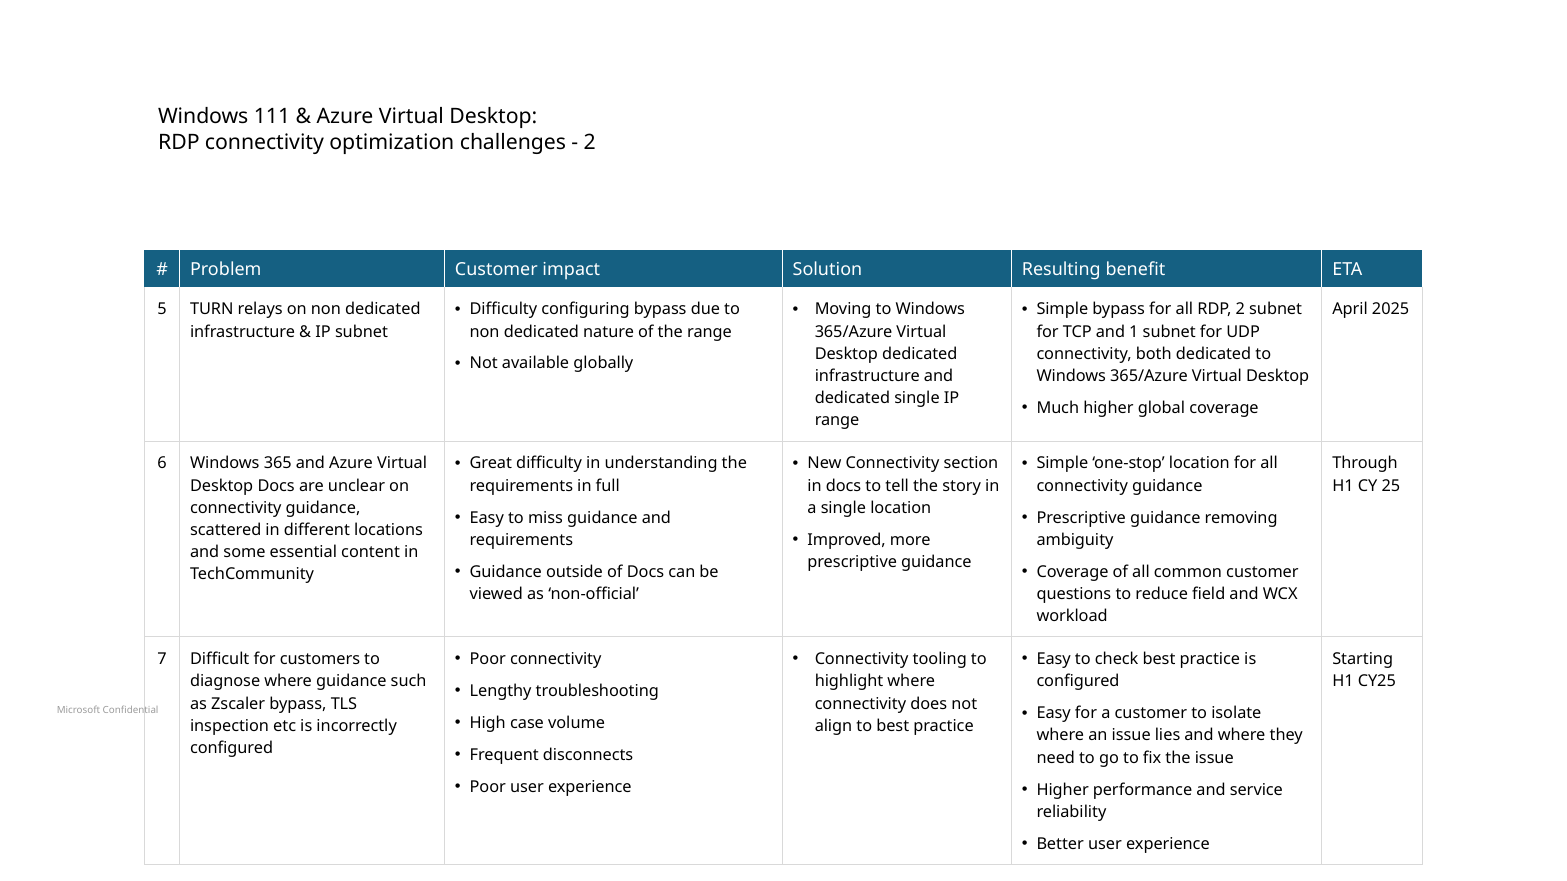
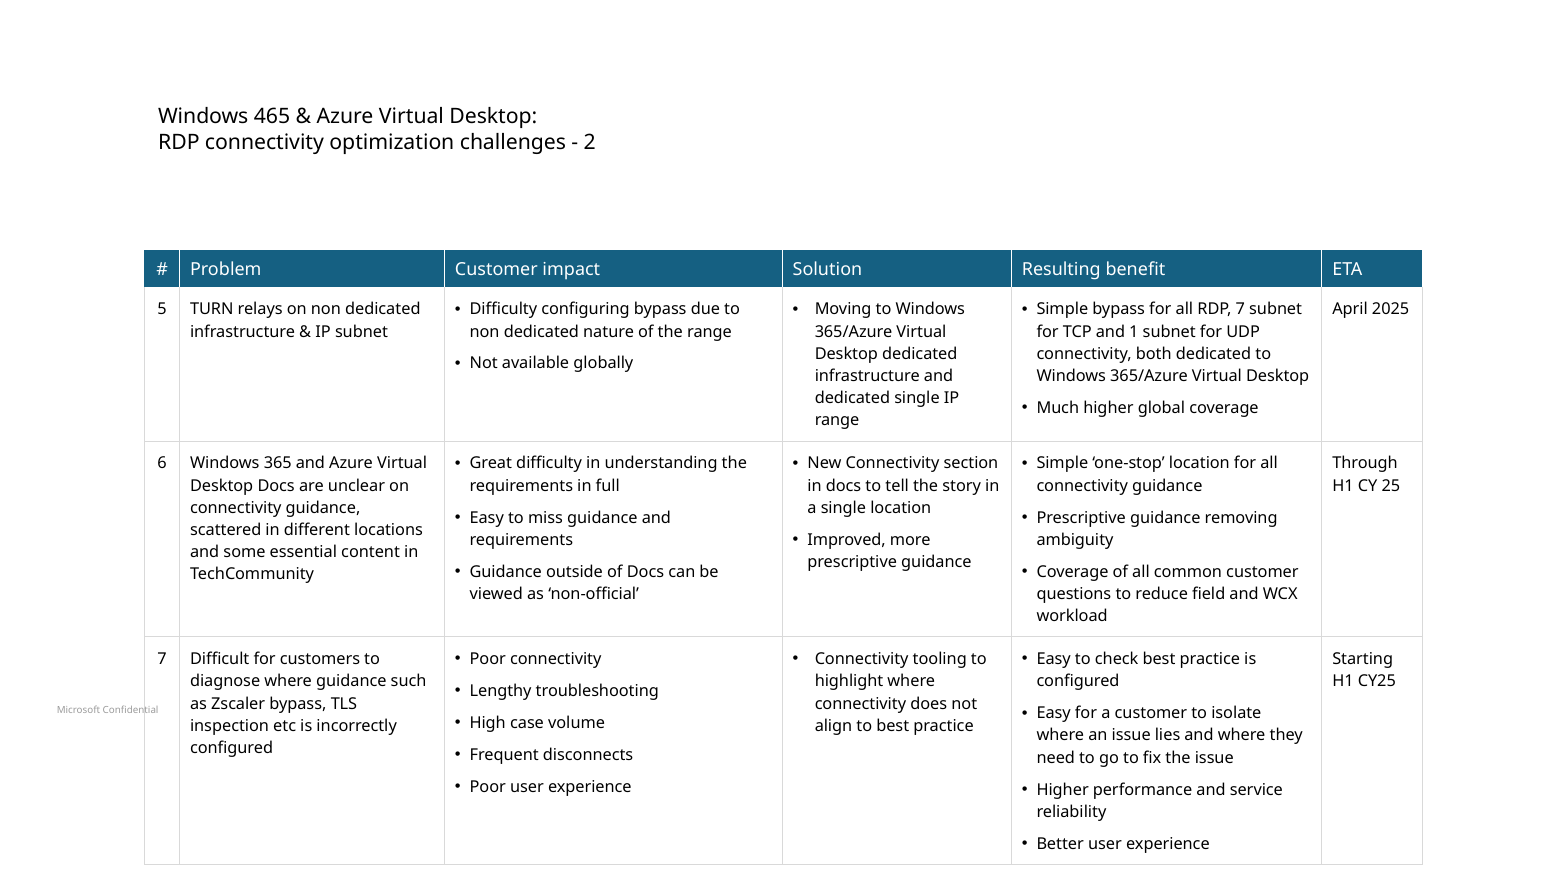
111: 111 -> 465
RDP 2: 2 -> 7
